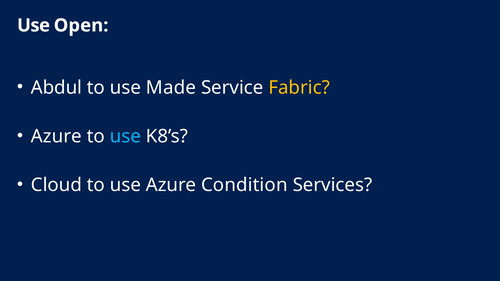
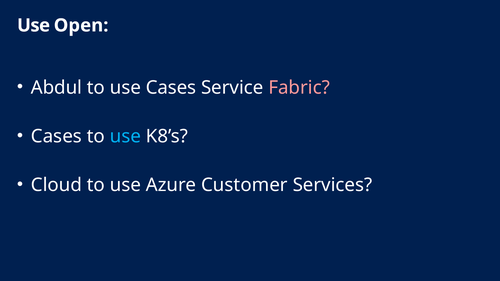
use Made: Made -> Cases
Fabric colour: yellow -> pink
Azure at (56, 136): Azure -> Cases
Condition: Condition -> Customer
